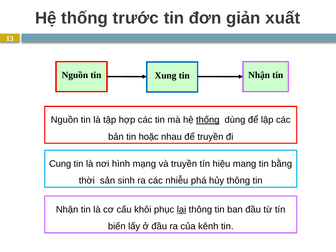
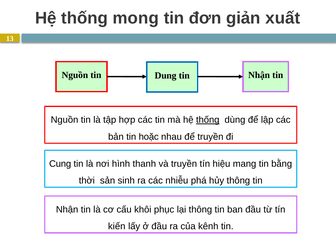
trước: trước -> mong
Xung: Xung -> Dung
mạng: mạng -> thanh
lại underline: present -> none
biến: biến -> kiến
